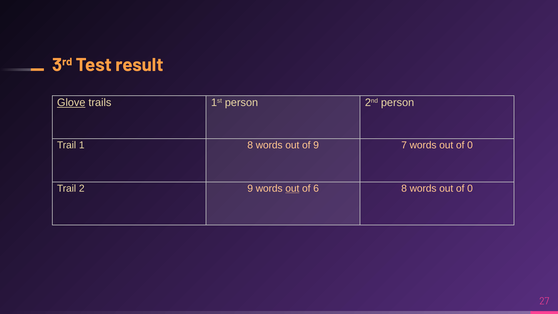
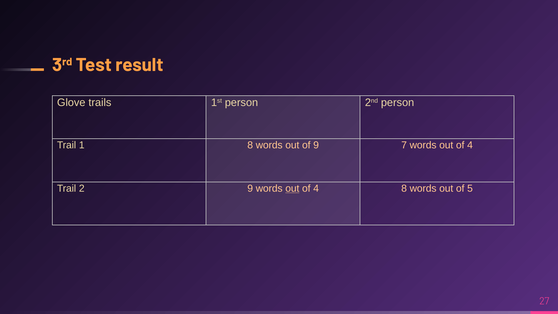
Glove underline: present -> none
0 at (470, 145): 0 -> 4
6 at (316, 188): 6 -> 4
0 at (470, 188): 0 -> 5
